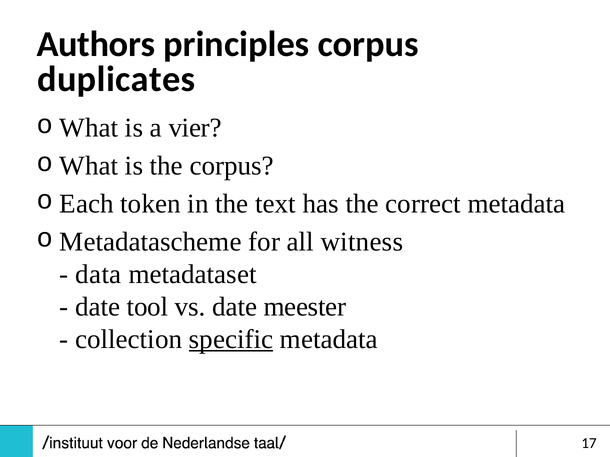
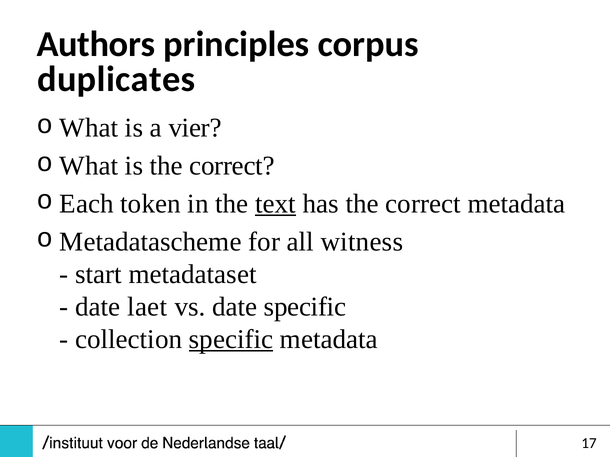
is the corpus: corpus -> correct
text underline: none -> present
data: data -> start
tool: tool -> laet
date meester: meester -> specific
